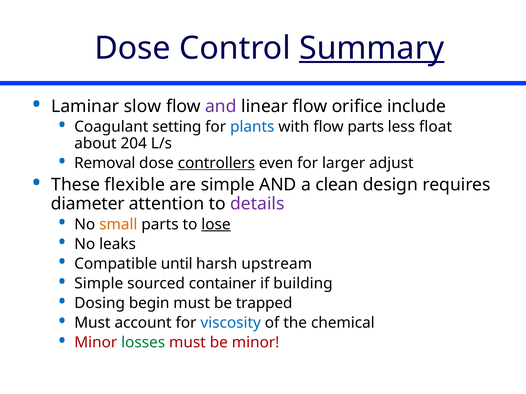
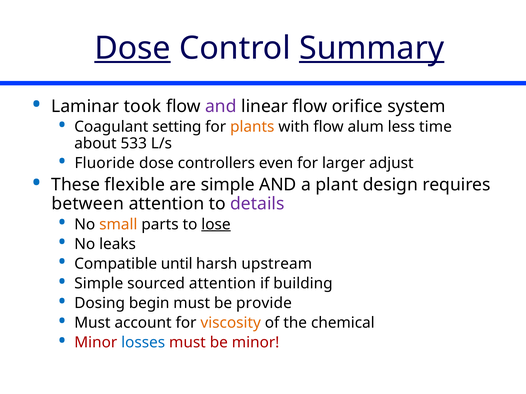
Dose at (133, 48) underline: none -> present
slow: slow -> took
include: include -> system
plants colour: blue -> orange
flow parts: parts -> alum
float: float -> time
204: 204 -> 533
Removal: Removal -> Fluoride
controllers underline: present -> none
clean: clean -> plant
diameter: diameter -> between
sourced container: container -> attention
trapped: trapped -> provide
viscosity colour: blue -> orange
losses colour: green -> blue
